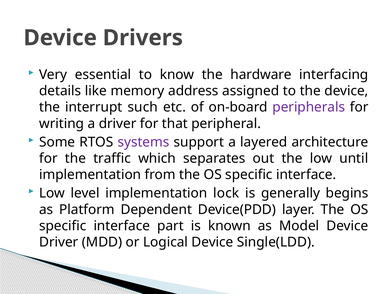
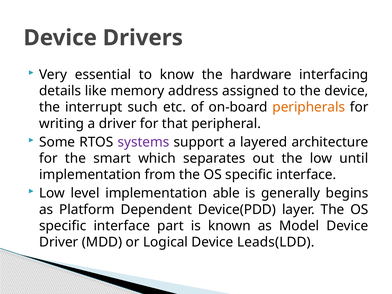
peripherals colour: purple -> orange
traffic: traffic -> smart
lock: lock -> able
Single(LDD: Single(LDD -> Leads(LDD
